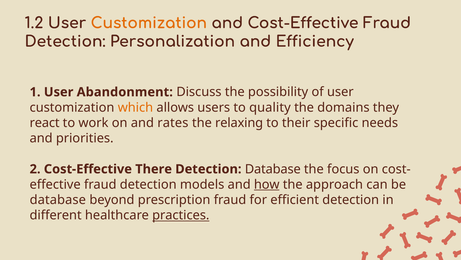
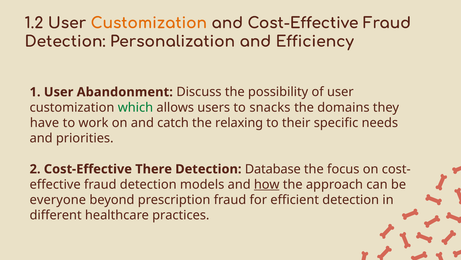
which colour: orange -> green
quality: quality -> snacks
react: react -> have
rates: rates -> catch
database at (58, 199): database -> everyone
practices underline: present -> none
